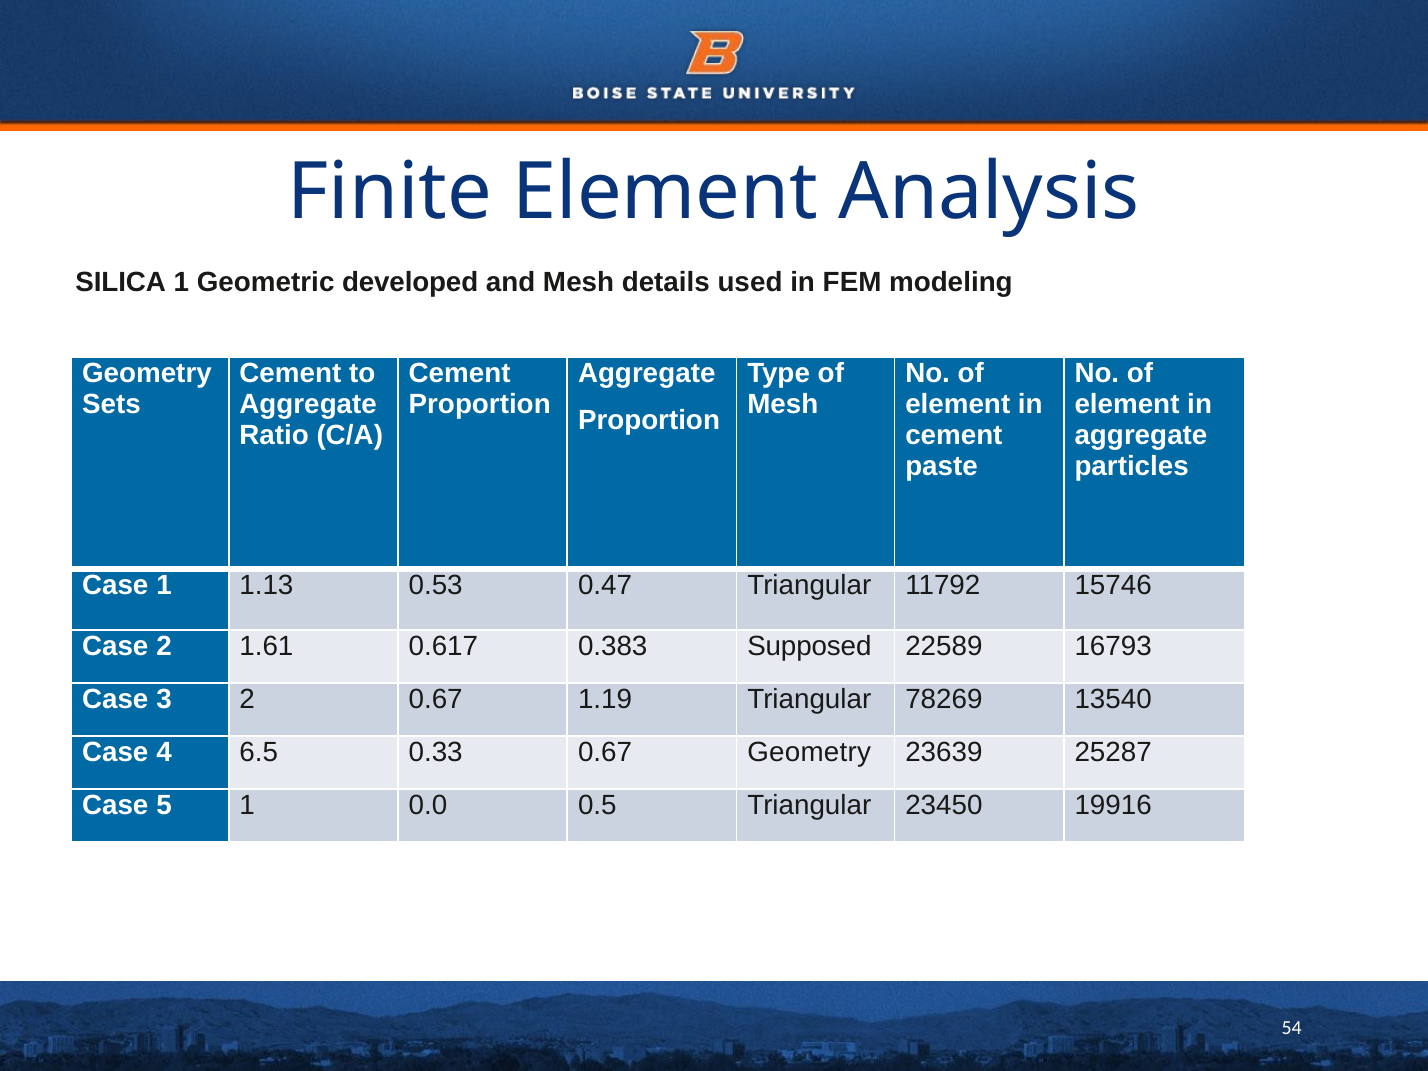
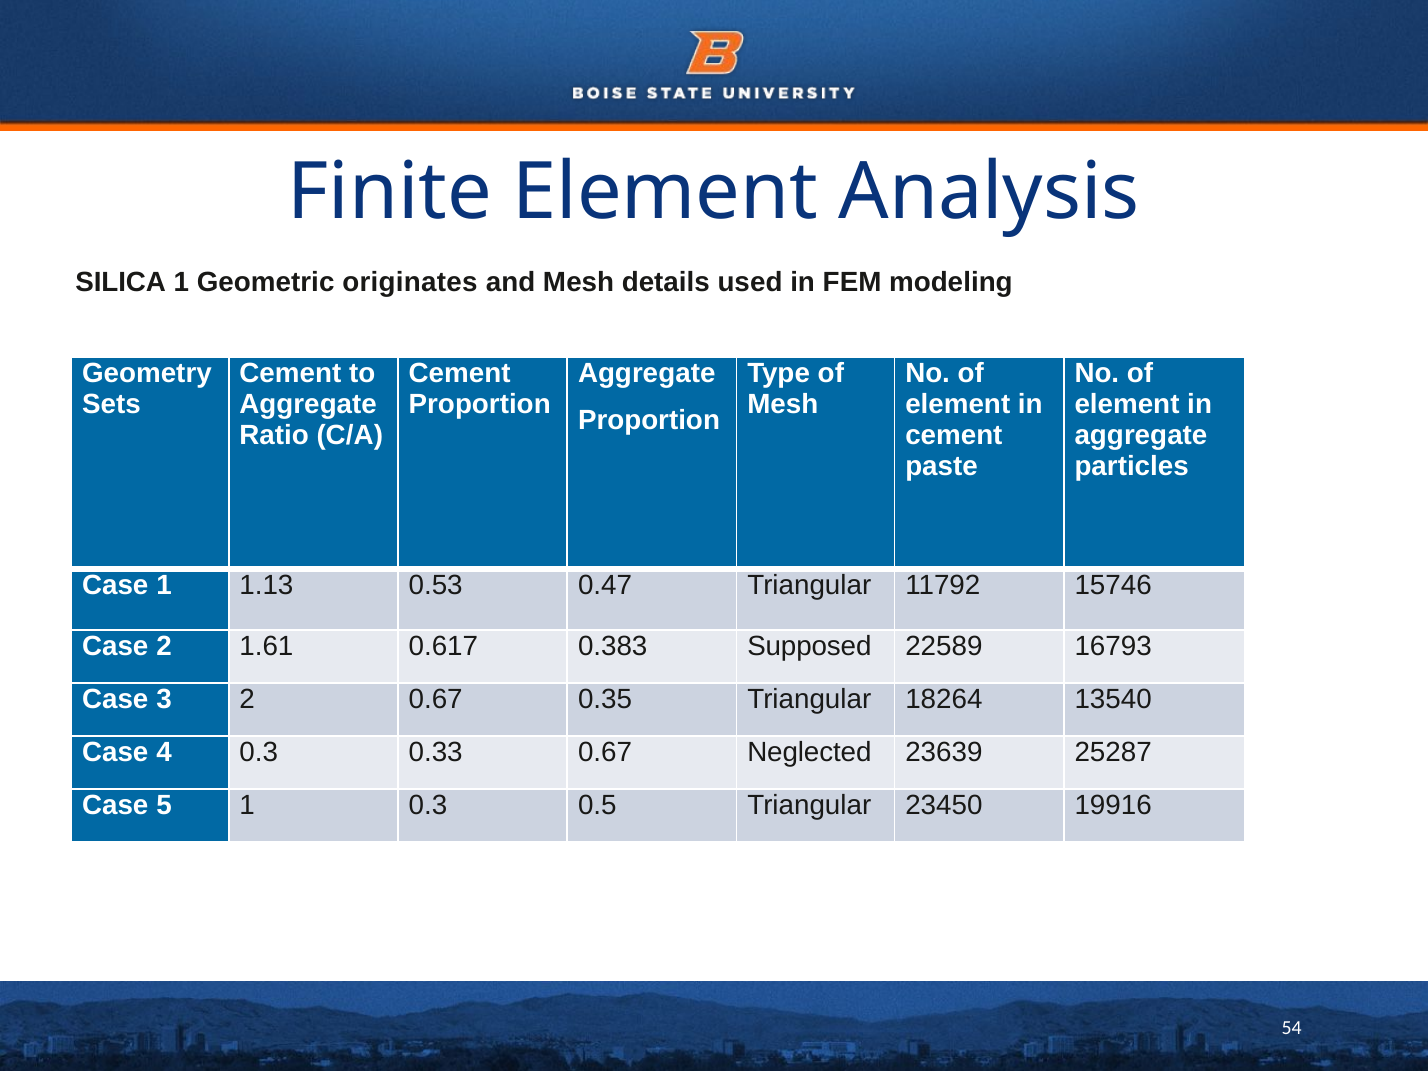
developed: developed -> originates
1.19: 1.19 -> 0.35
78269: 78269 -> 18264
4 6.5: 6.5 -> 0.3
0.67 Geometry: Geometry -> Neglected
1 0.0: 0.0 -> 0.3
